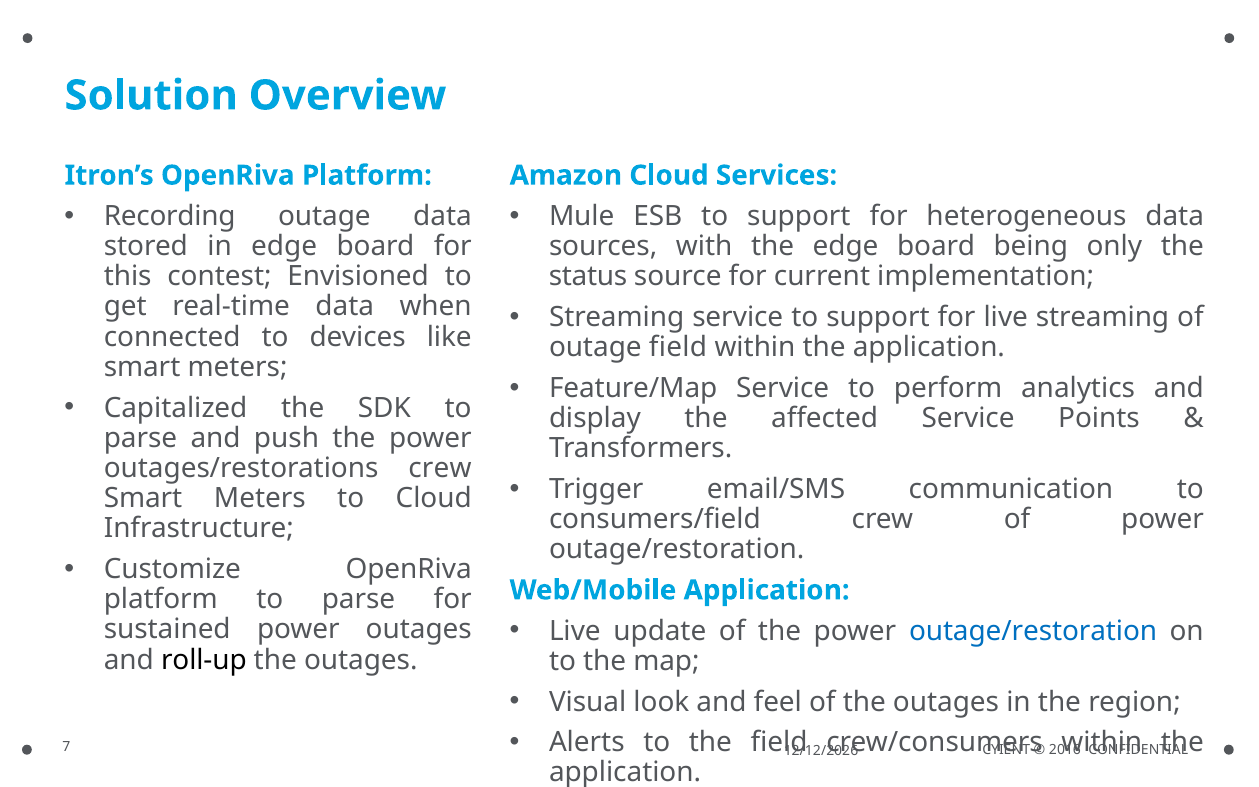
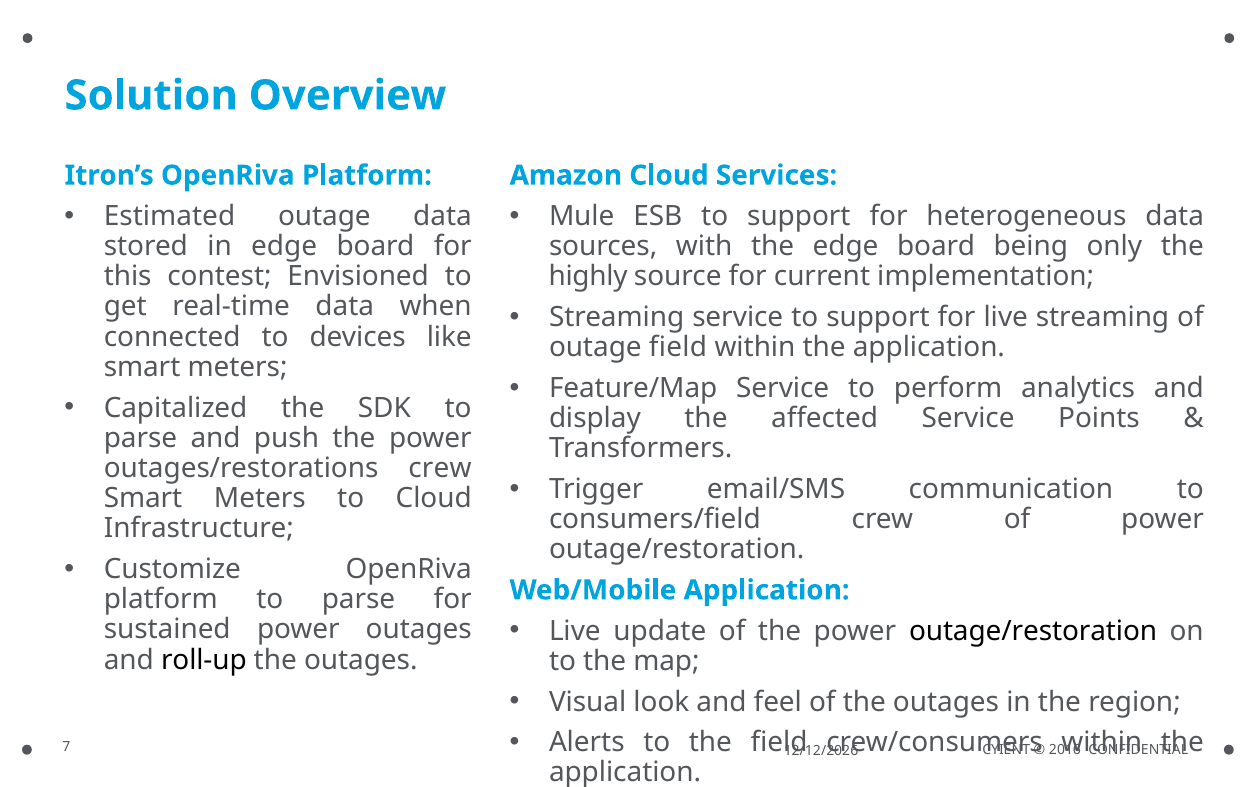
Recording: Recording -> Estimated
status: status -> highly
outage/restoration at (1033, 631) colour: blue -> black
